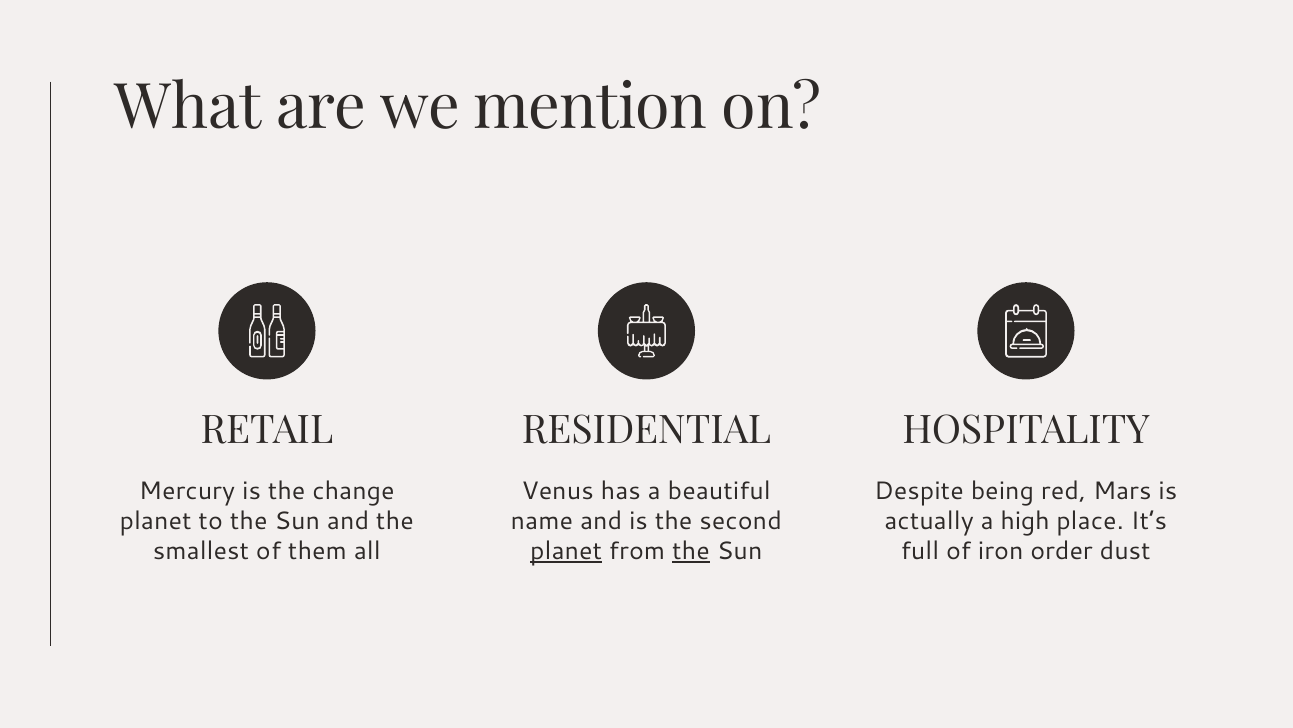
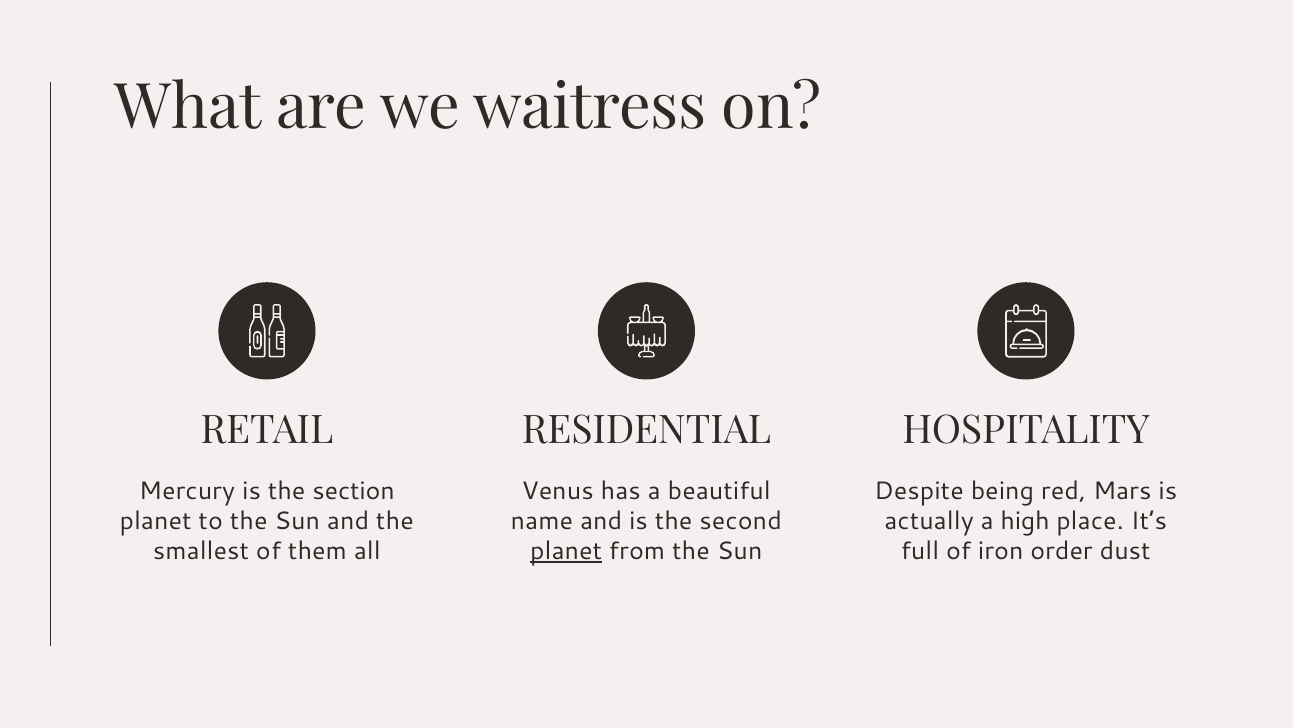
mention: mention -> waitress
change: change -> section
the at (691, 551) underline: present -> none
